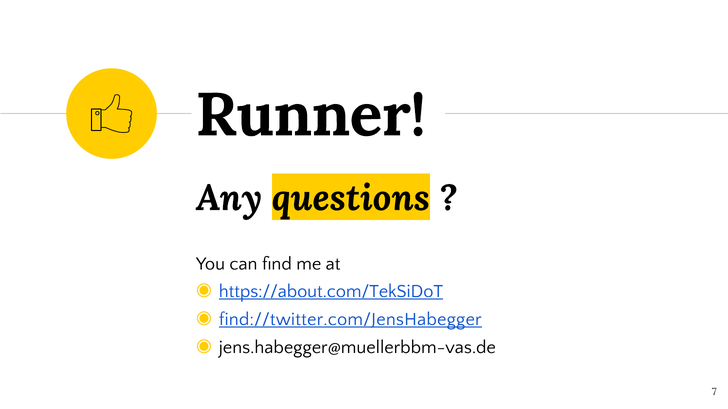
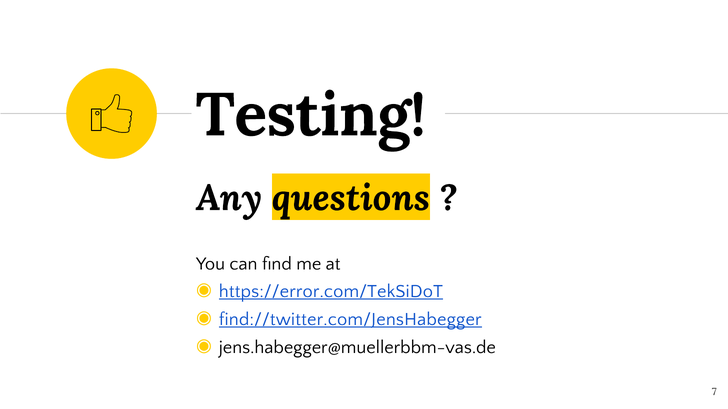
Runner: Runner -> Testing
https://about.com/TekSiDoT: https://about.com/TekSiDoT -> https://error.com/TekSiDoT
